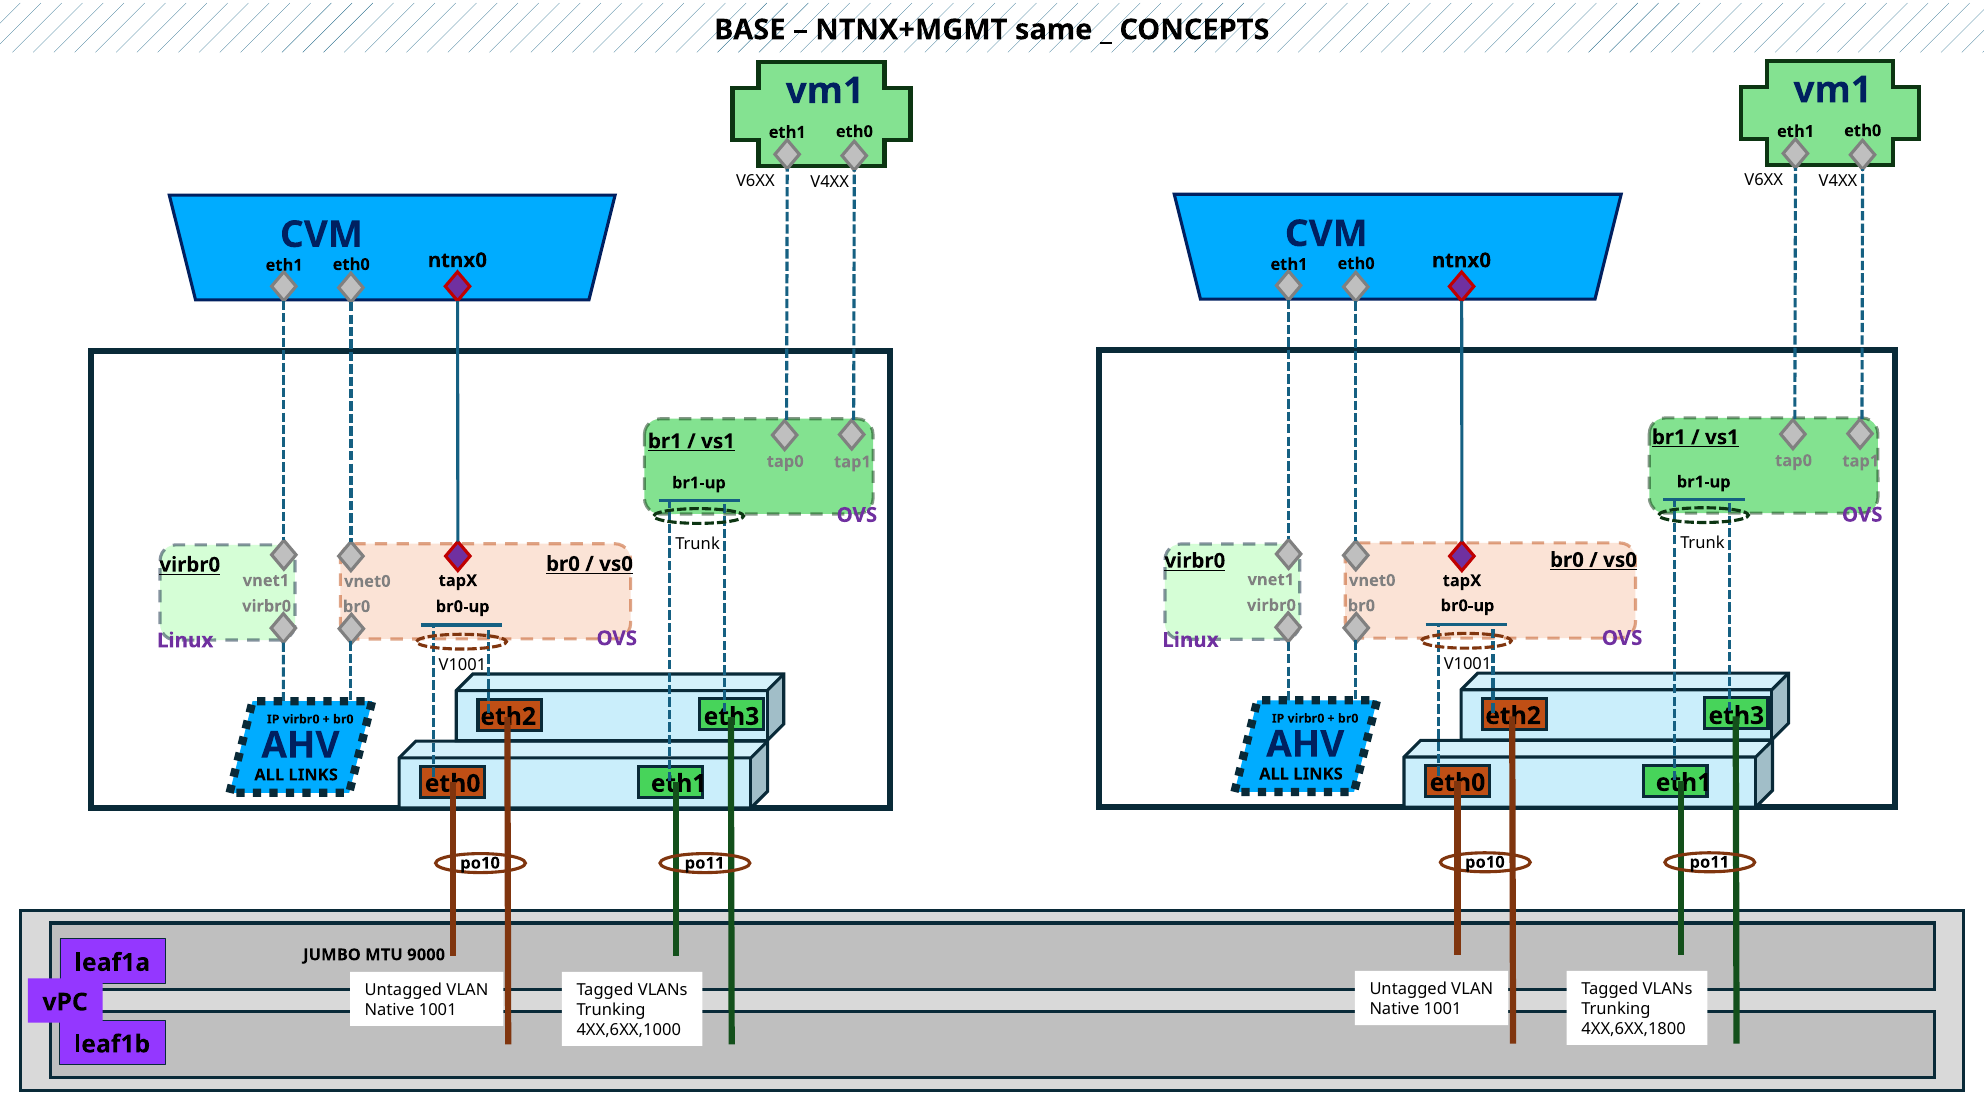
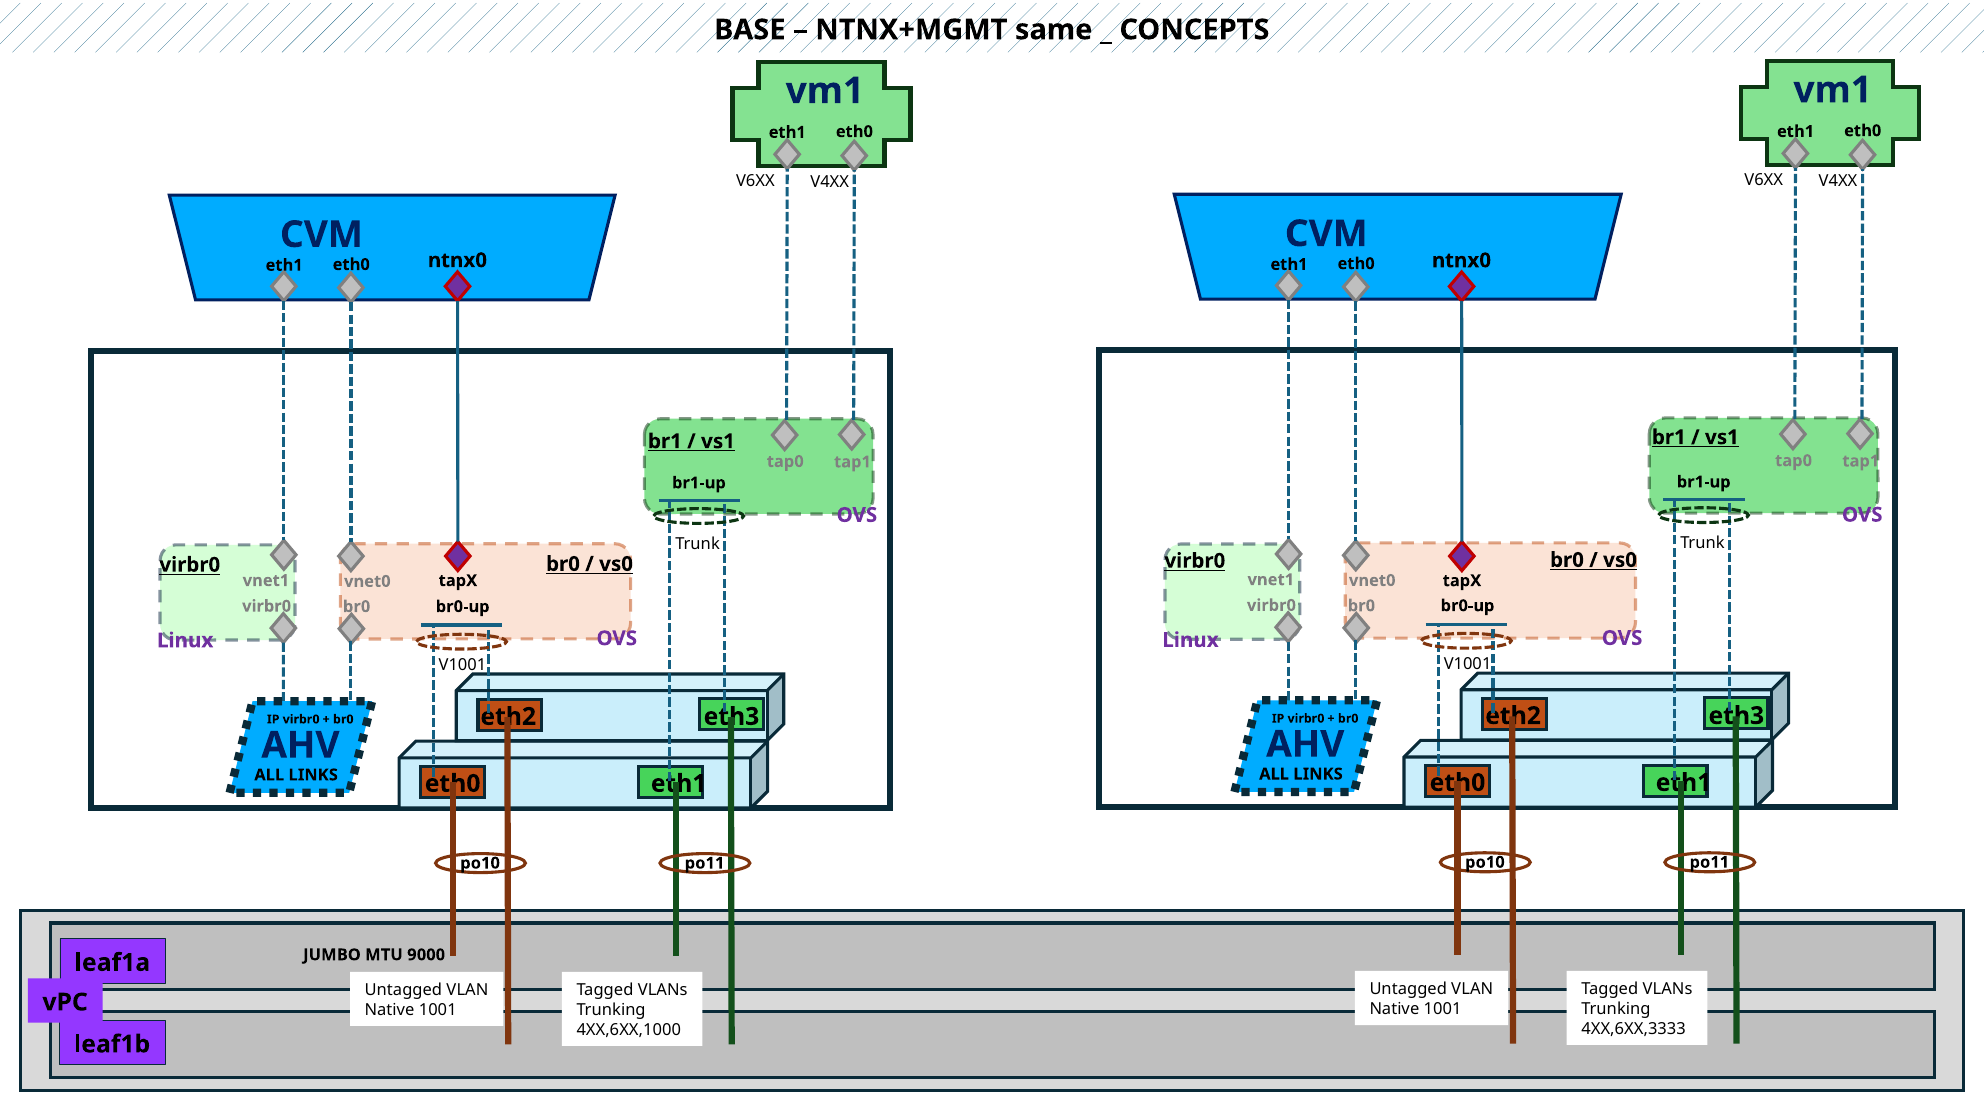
4XX,6XX,1800: 4XX,6XX,1800 -> 4XX,6XX,3333
